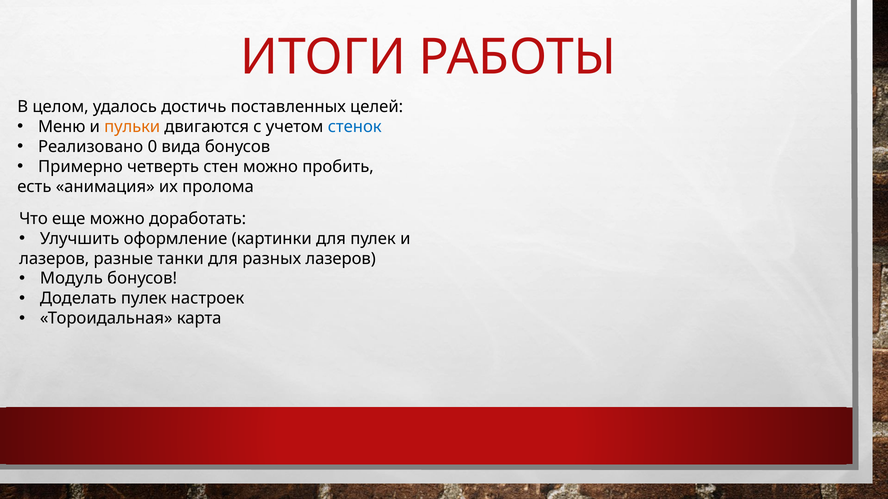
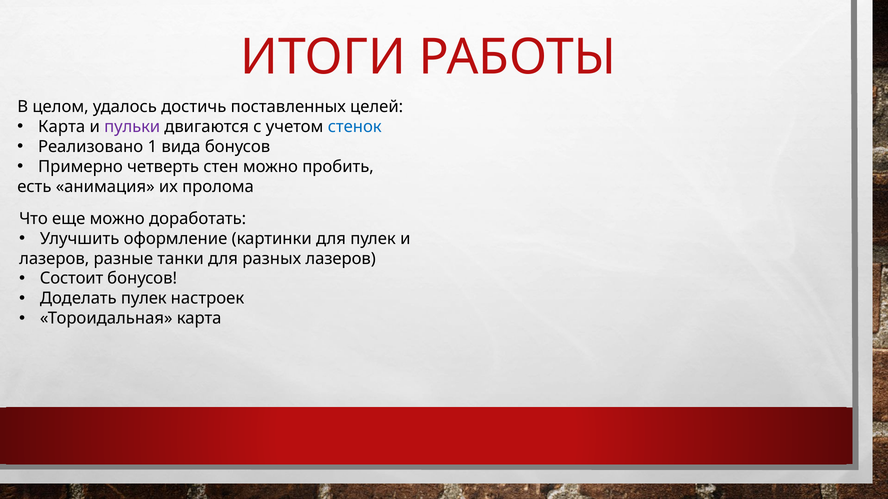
Меню at (62, 127): Меню -> Карта
пульки colour: orange -> purple
0: 0 -> 1
Модуль: Модуль -> Состоит
